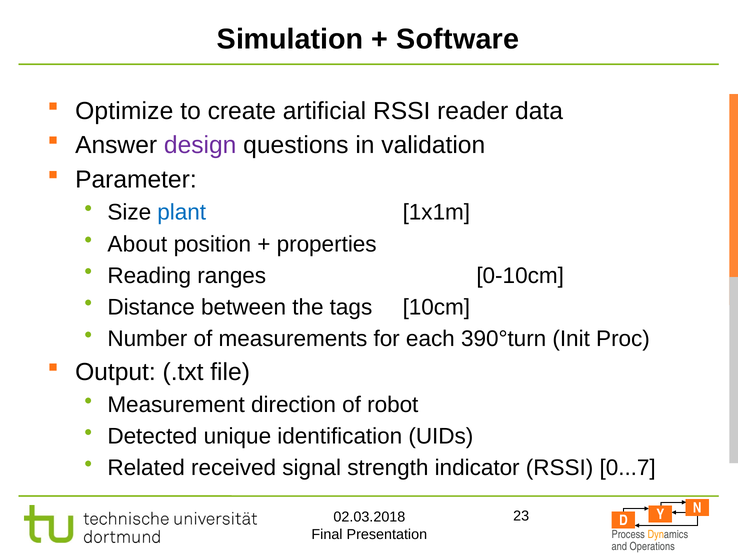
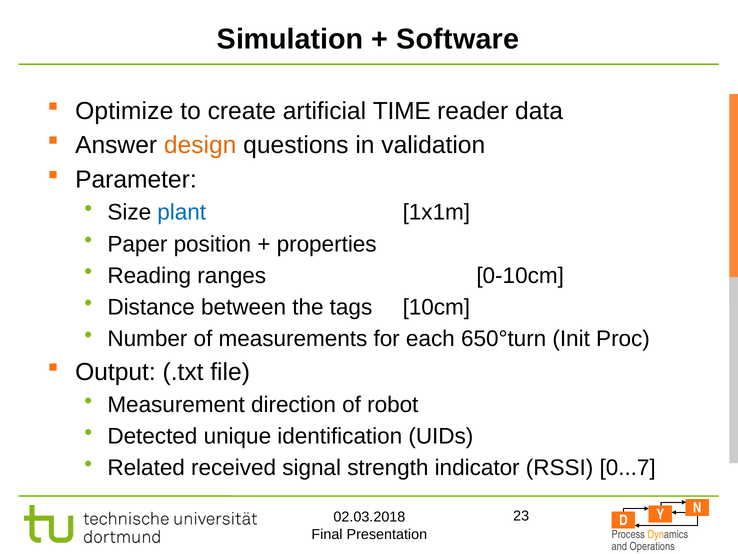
artificial RSSI: RSSI -> TIME
design colour: purple -> orange
About: About -> Paper
390°turn: 390°turn -> 650°turn
